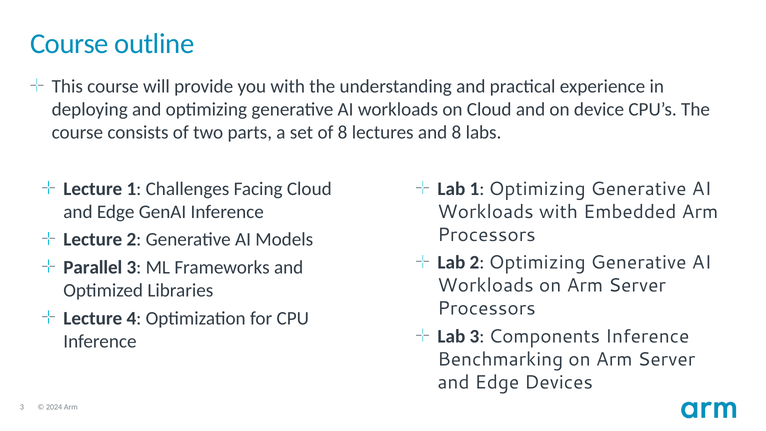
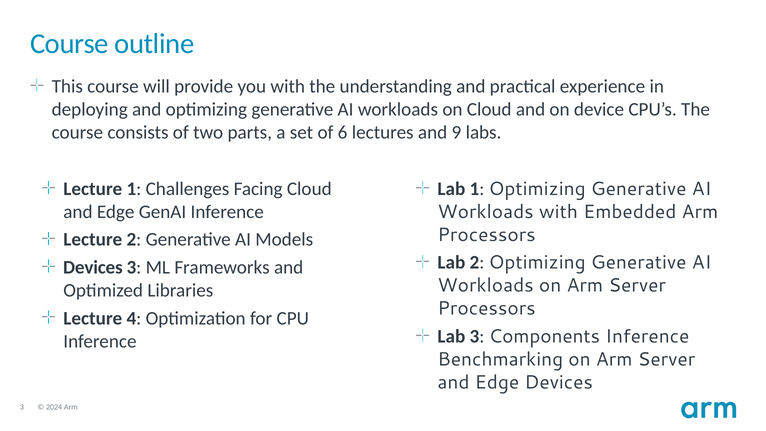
of 8: 8 -> 6
and 8: 8 -> 9
Parallel at (93, 267): Parallel -> Devices
